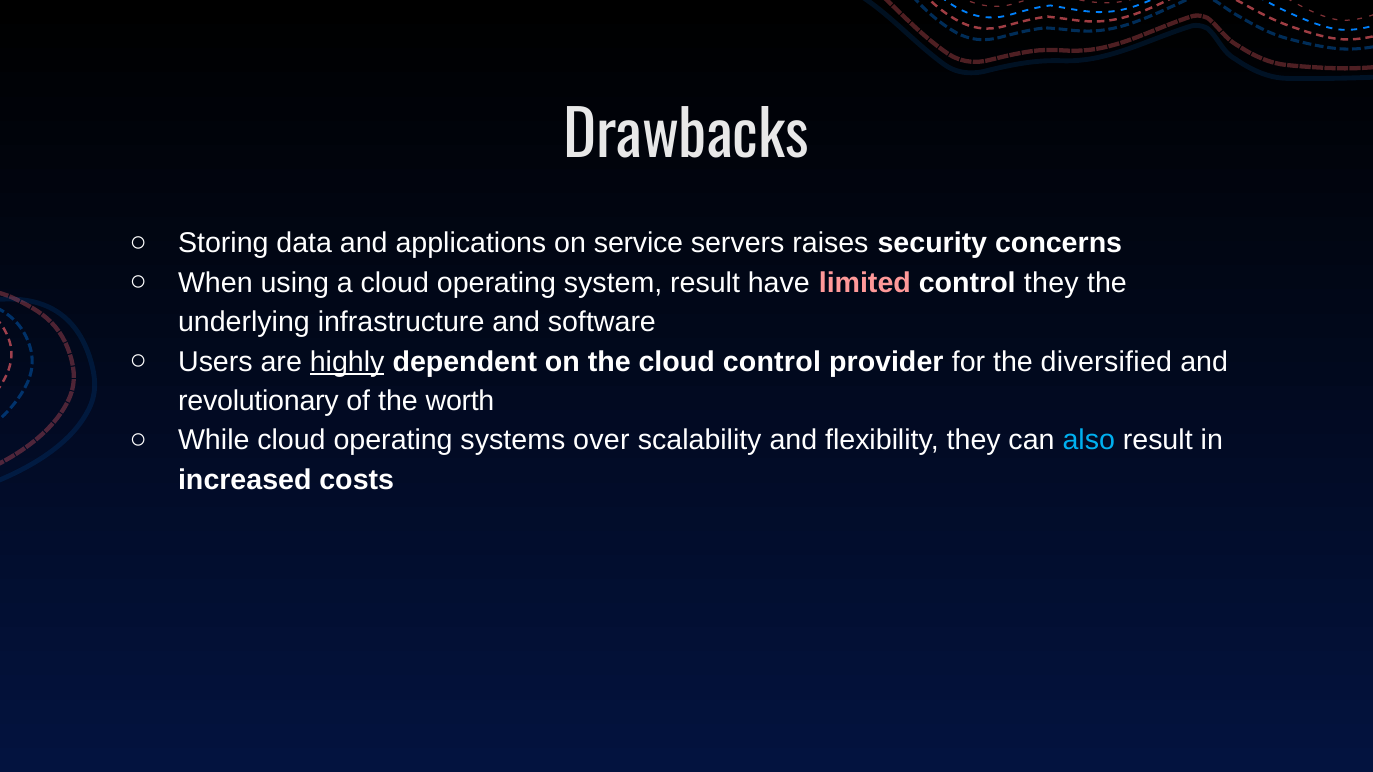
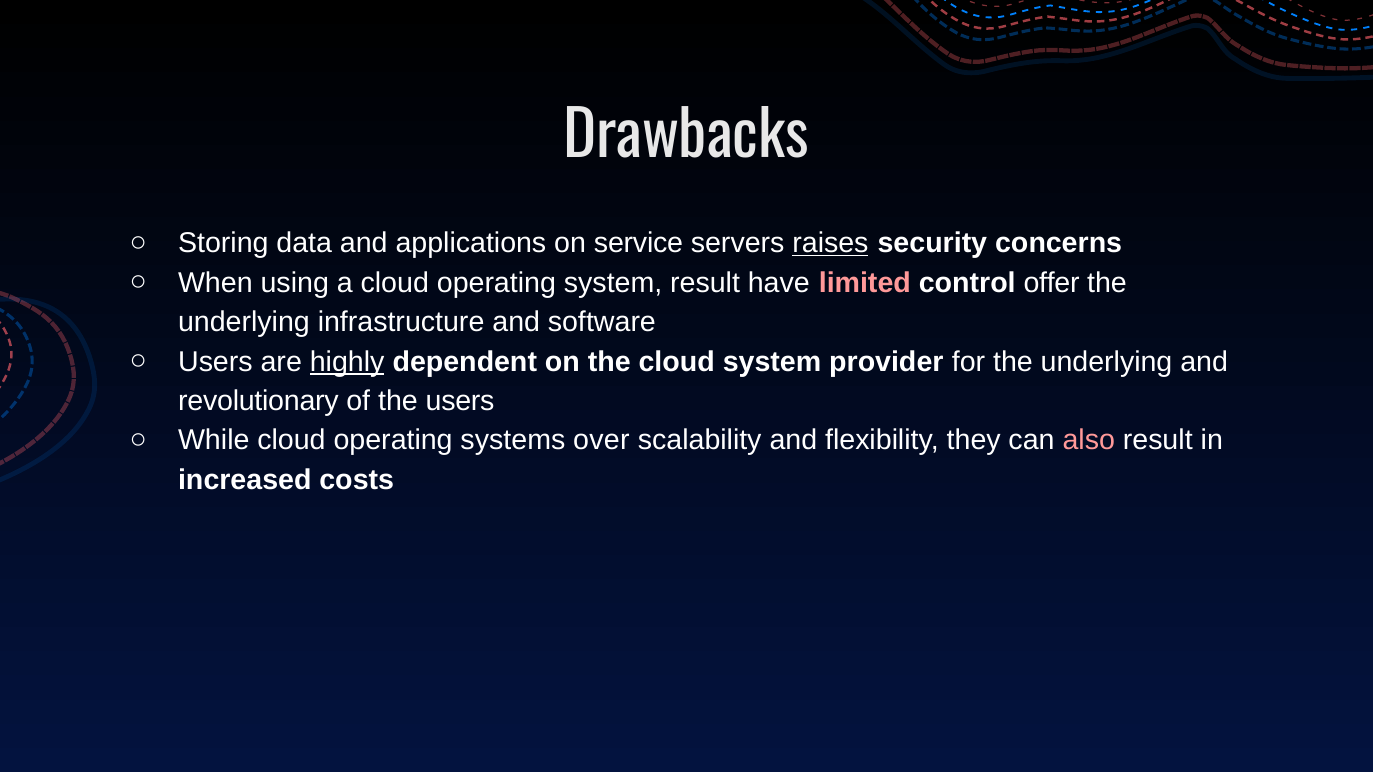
raises underline: none -> present
control they: they -> offer
cloud control: control -> system
for the diversified: diversified -> underlying
the worth: worth -> users
also colour: light blue -> pink
